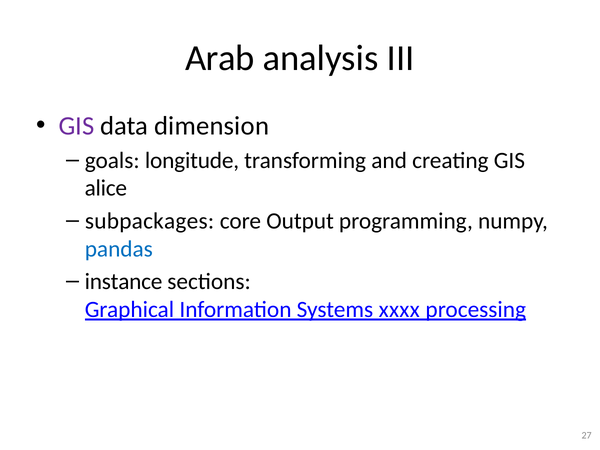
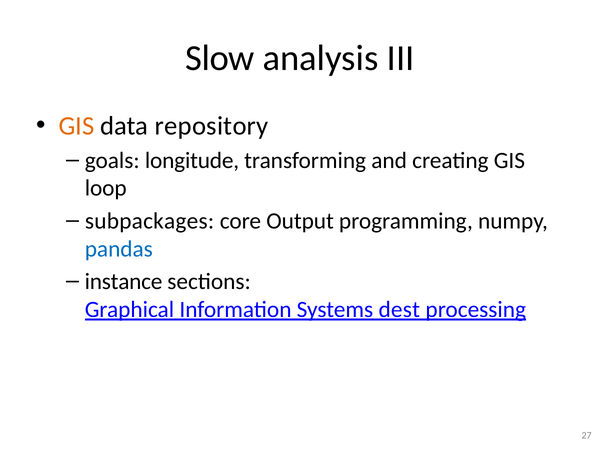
Arab: Arab -> Slow
GIS at (76, 126) colour: purple -> orange
dimension: dimension -> repository
alice: alice -> loop
xxxx: xxxx -> dest
